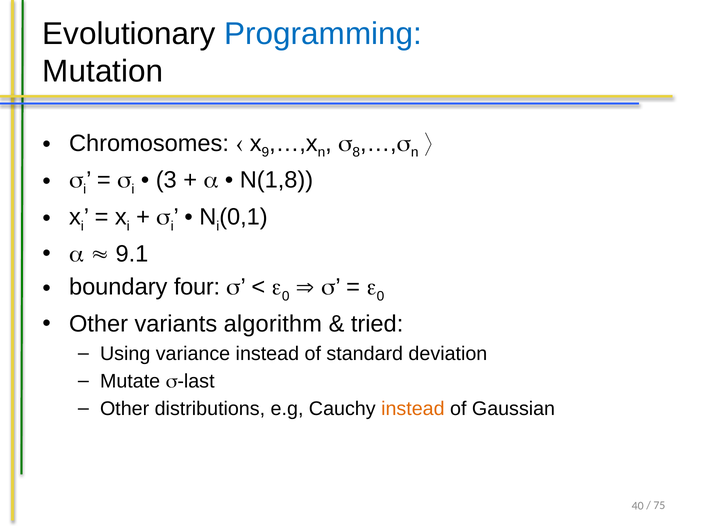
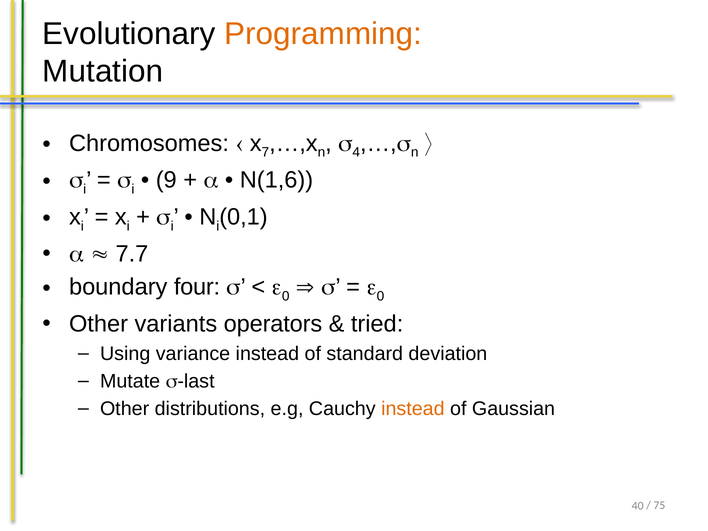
Programming colour: blue -> orange
9: 9 -> 7
8: 8 -> 4
3: 3 -> 9
N(1,8: N(1,8 -> N(1,6
9.1: 9.1 -> 7.7
algorithm: algorithm -> operators
